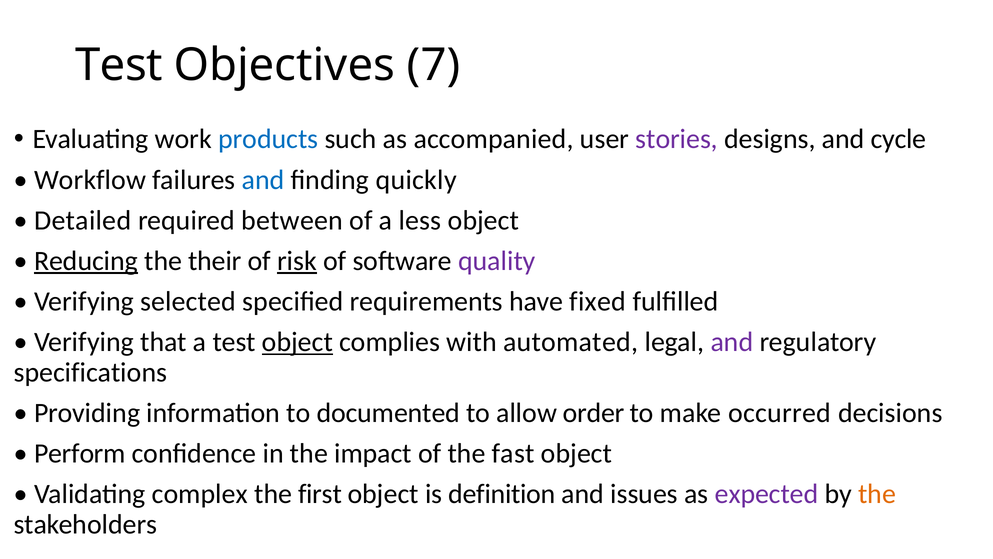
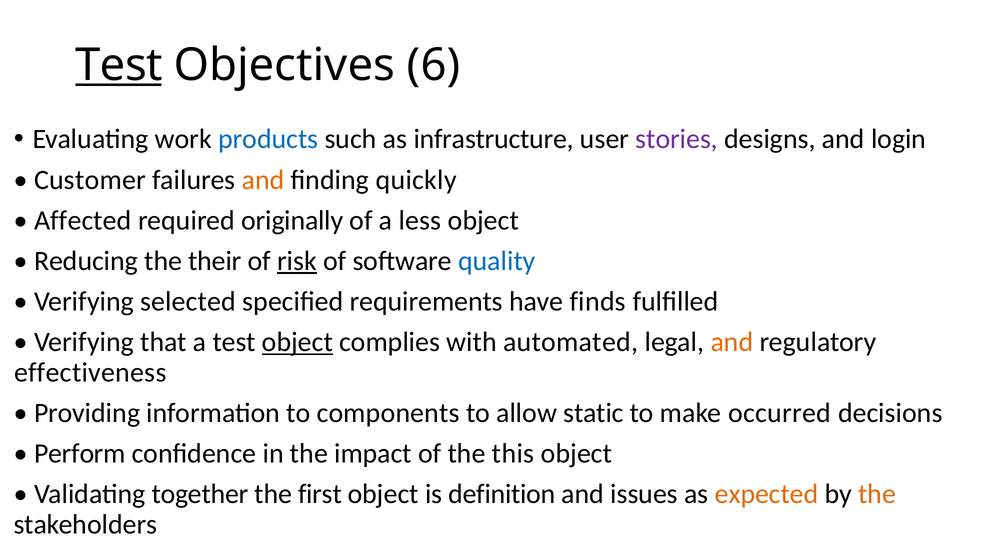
Test at (119, 65) underline: none -> present
7: 7 -> 6
accompanied: accompanied -> infrastructure
cycle: cycle -> login
Workflow: Workflow -> Customer
and at (263, 180) colour: blue -> orange
Detailed: Detailed -> Affected
between: between -> originally
Reducing underline: present -> none
quality colour: purple -> blue
fixed: fixed -> finds
and at (732, 342) colour: purple -> orange
specifications: specifications -> effectiveness
documented: documented -> components
order: order -> static
fast: fast -> this
complex: complex -> together
expected colour: purple -> orange
